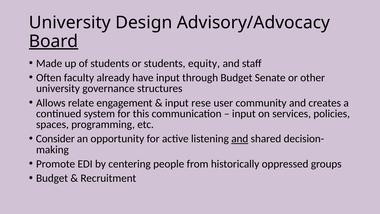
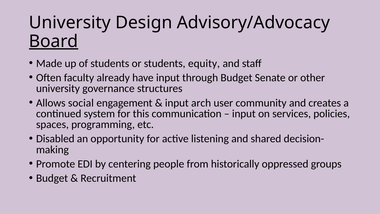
relate: relate -> social
rese: rese -> arch
Consider: Consider -> Disabled
and at (240, 139) underline: present -> none
